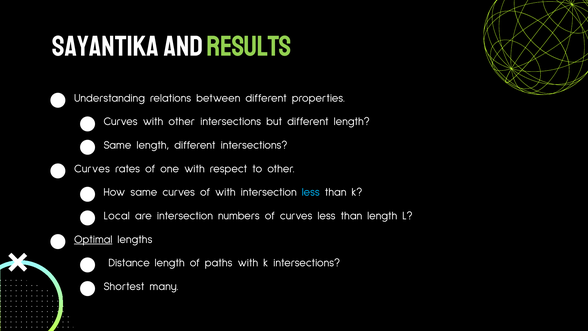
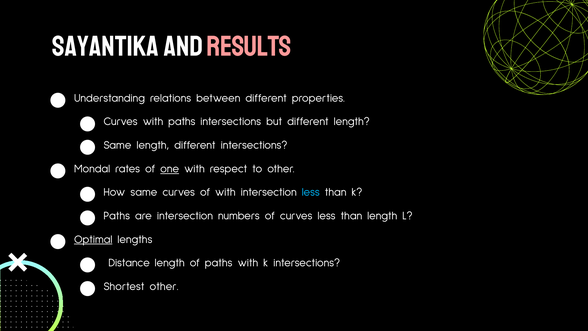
REsults colour: light green -> pink
with other: other -> paths
Curves at (92, 169): Curves -> Mondal
one underline: none -> present
Local at (117, 216): Local -> Paths
Shortest many: many -> other
